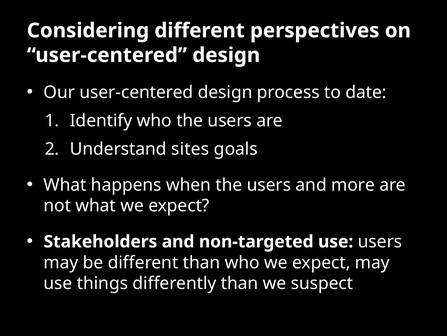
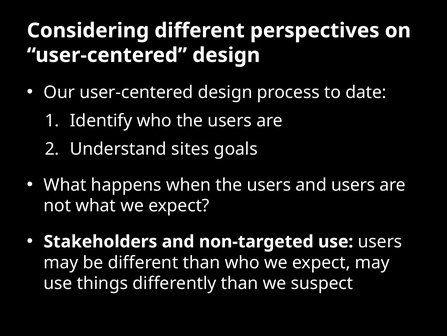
and more: more -> users
